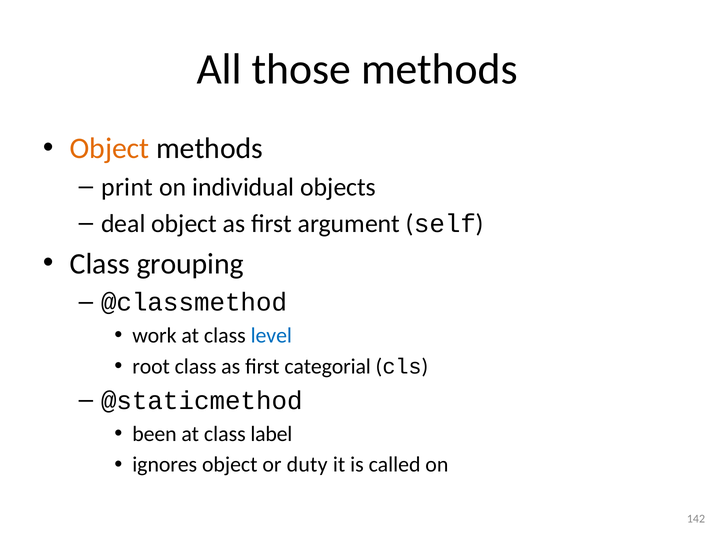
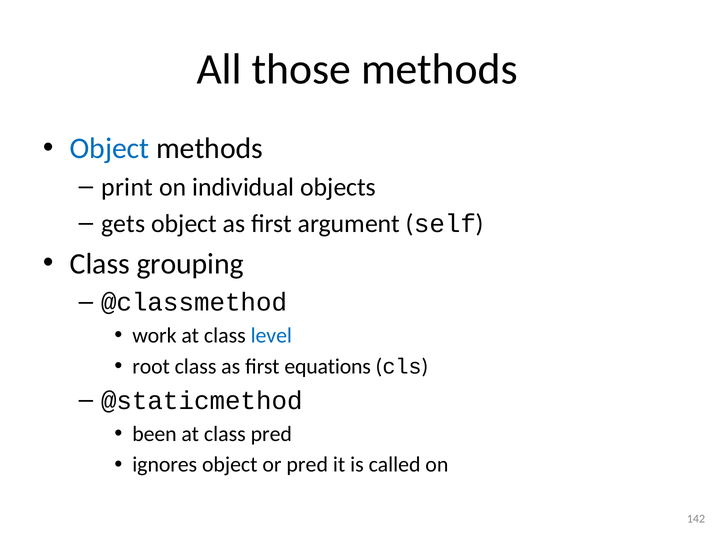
Object at (110, 149) colour: orange -> blue
deal: deal -> gets
categorial: categorial -> equations
class label: label -> pred
or duty: duty -> pred
